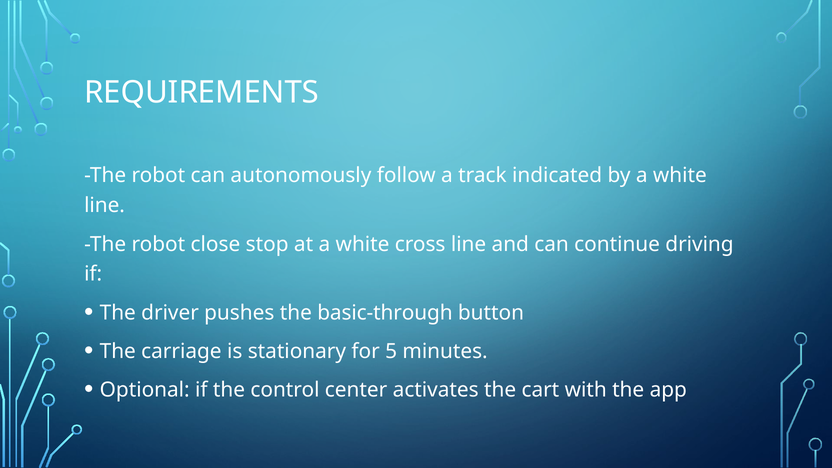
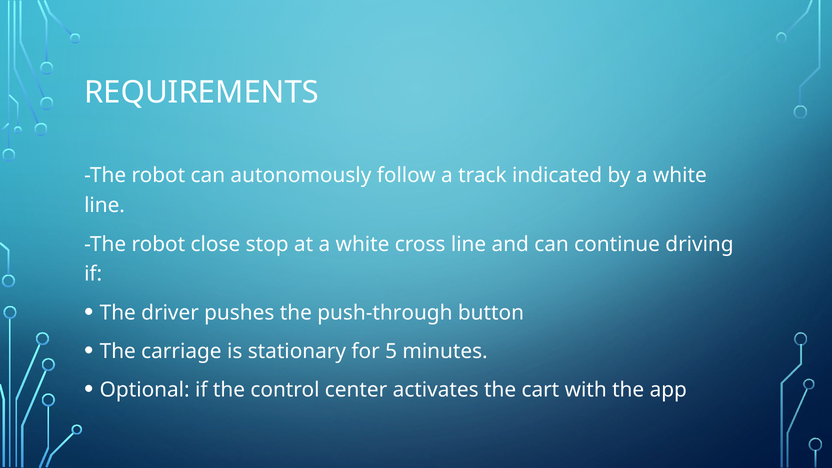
basic-through: basic-through -> push-through
